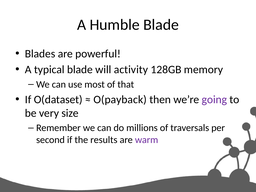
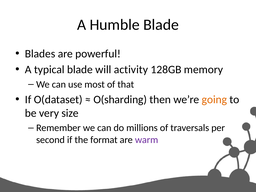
O(payback: O(payback -> O(sharding
going colour: purple -> orange
results: results -> format
